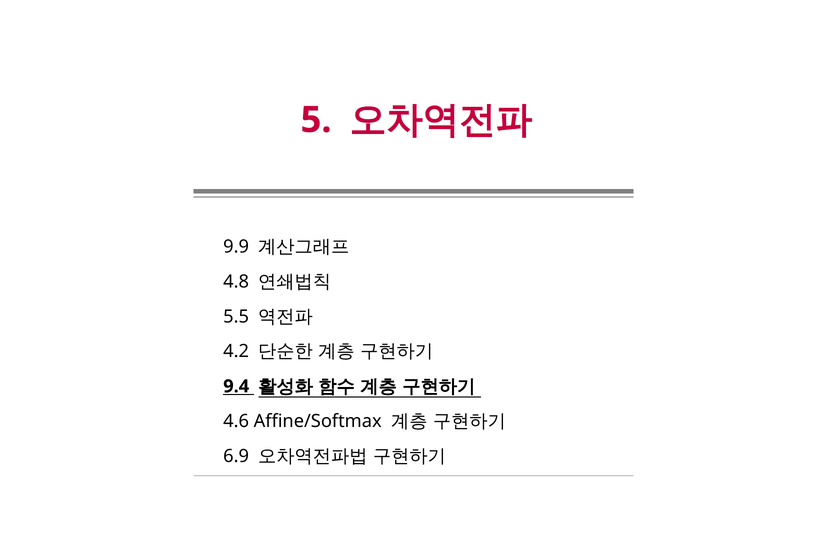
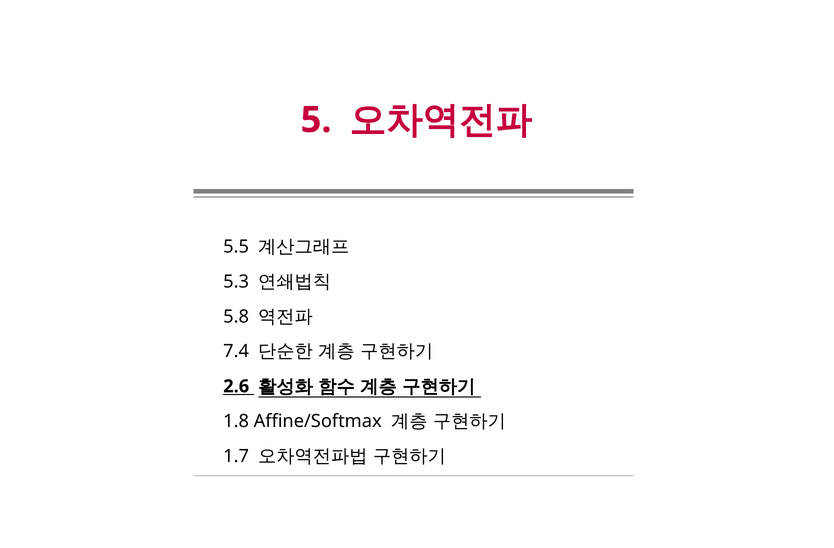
9.9: 9.9 -> 5.5
4.8: 4.8 -> 5.3
5.5: 5.5 -> 5.8
4.2: 4.2 -> 7.4
9.4: 9.4 -> 2.6
4.6: 4.6 -> 1.8
6.9: 6.9 -> 1.7
